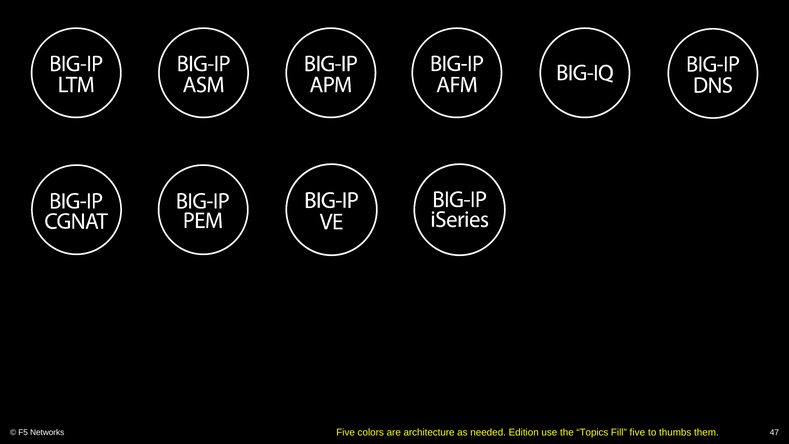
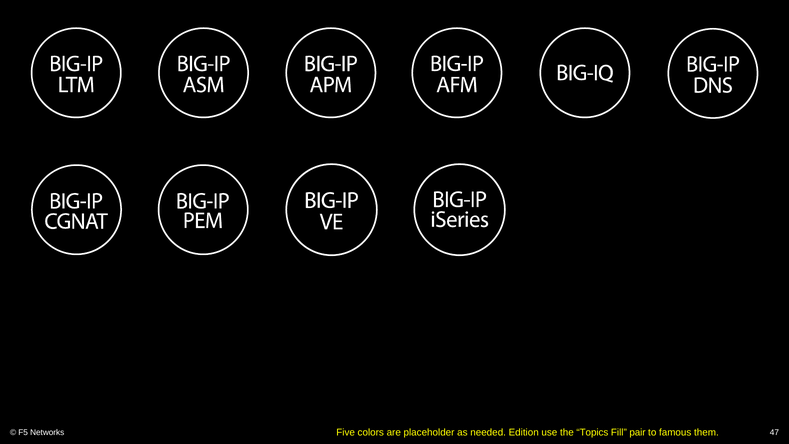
architecture: architecture -> placeholder
Fill five: five -> pair
thumbs: thumbs -> famous
